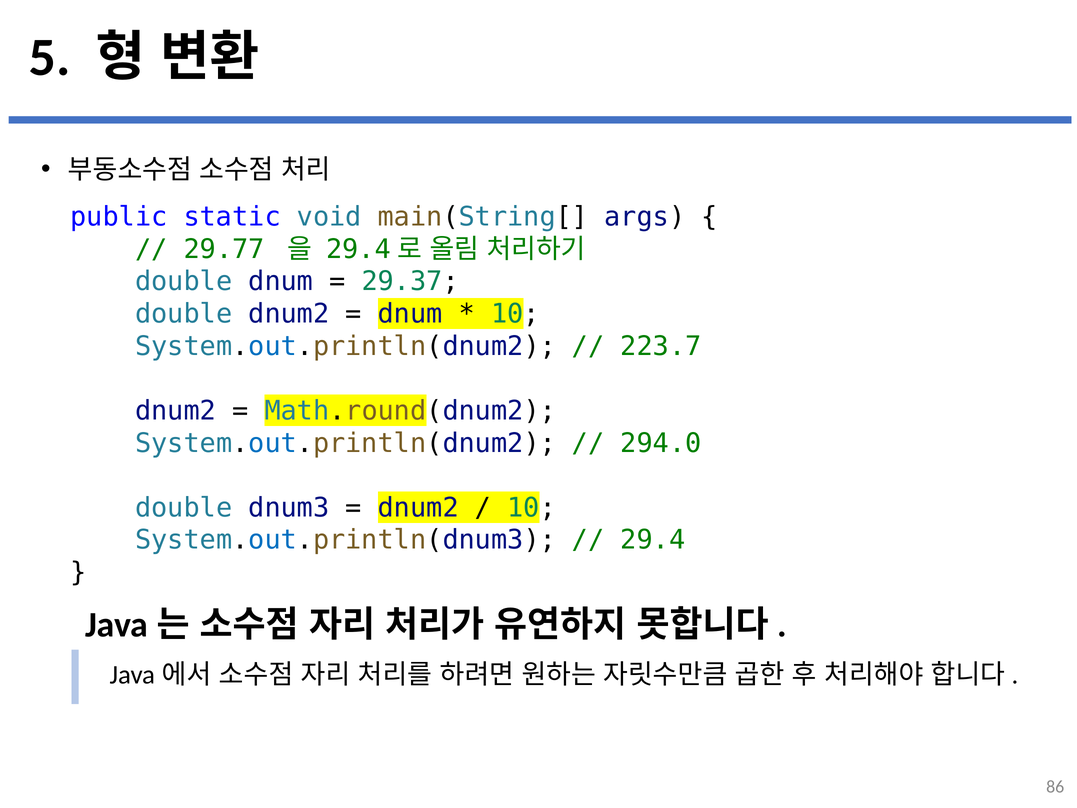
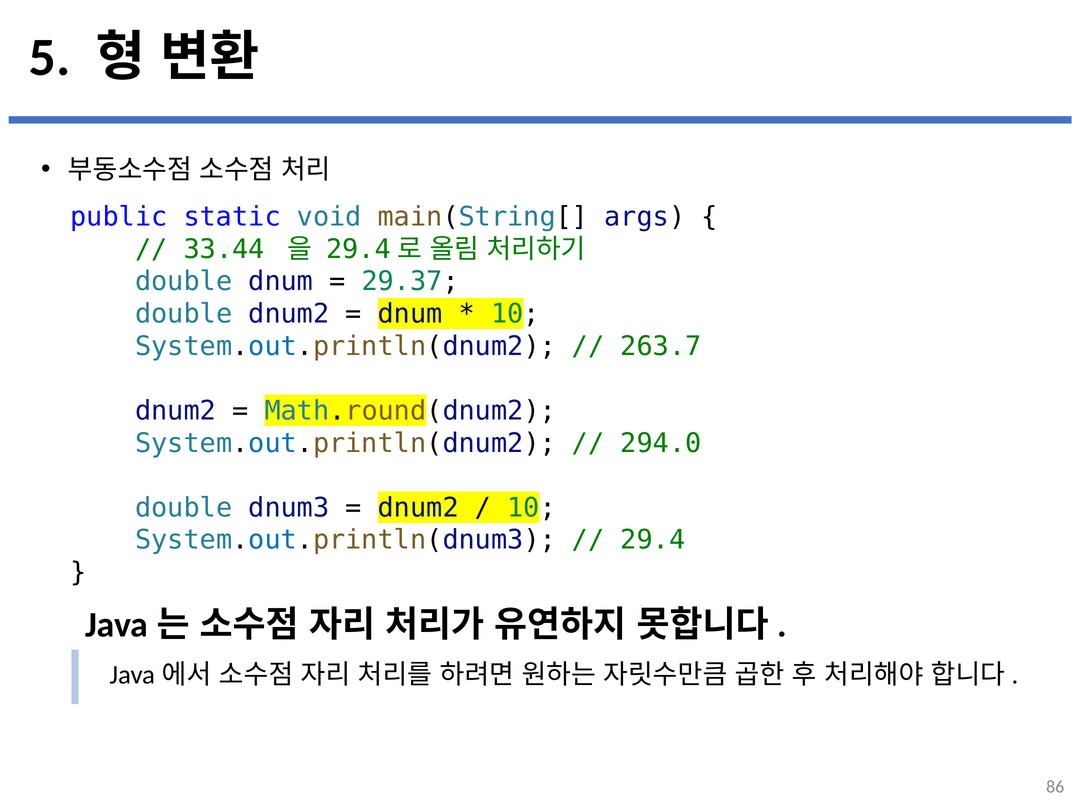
29.77: 29.77 -> 33.44
223.7: 223.7 -> 263.7
